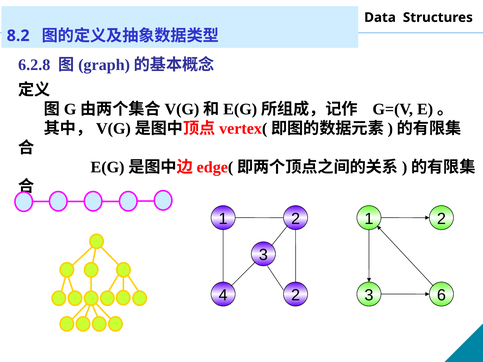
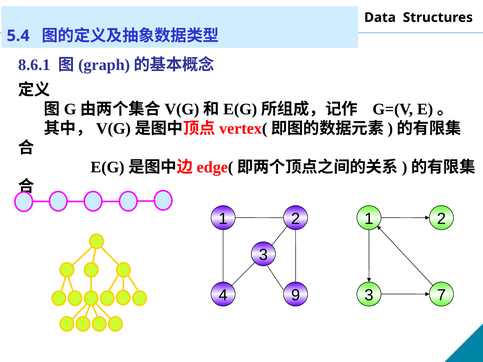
8.2: 8.2 -> 5.4
6.2.8: 6.2.8 -> 8.6.1
4 2: 2 -> 9
6: 6 -> 7
